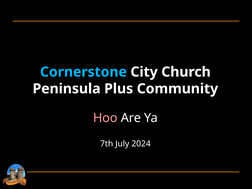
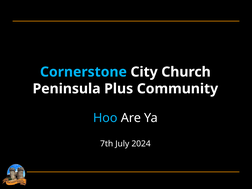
Hoo colour: pink -> light blue
